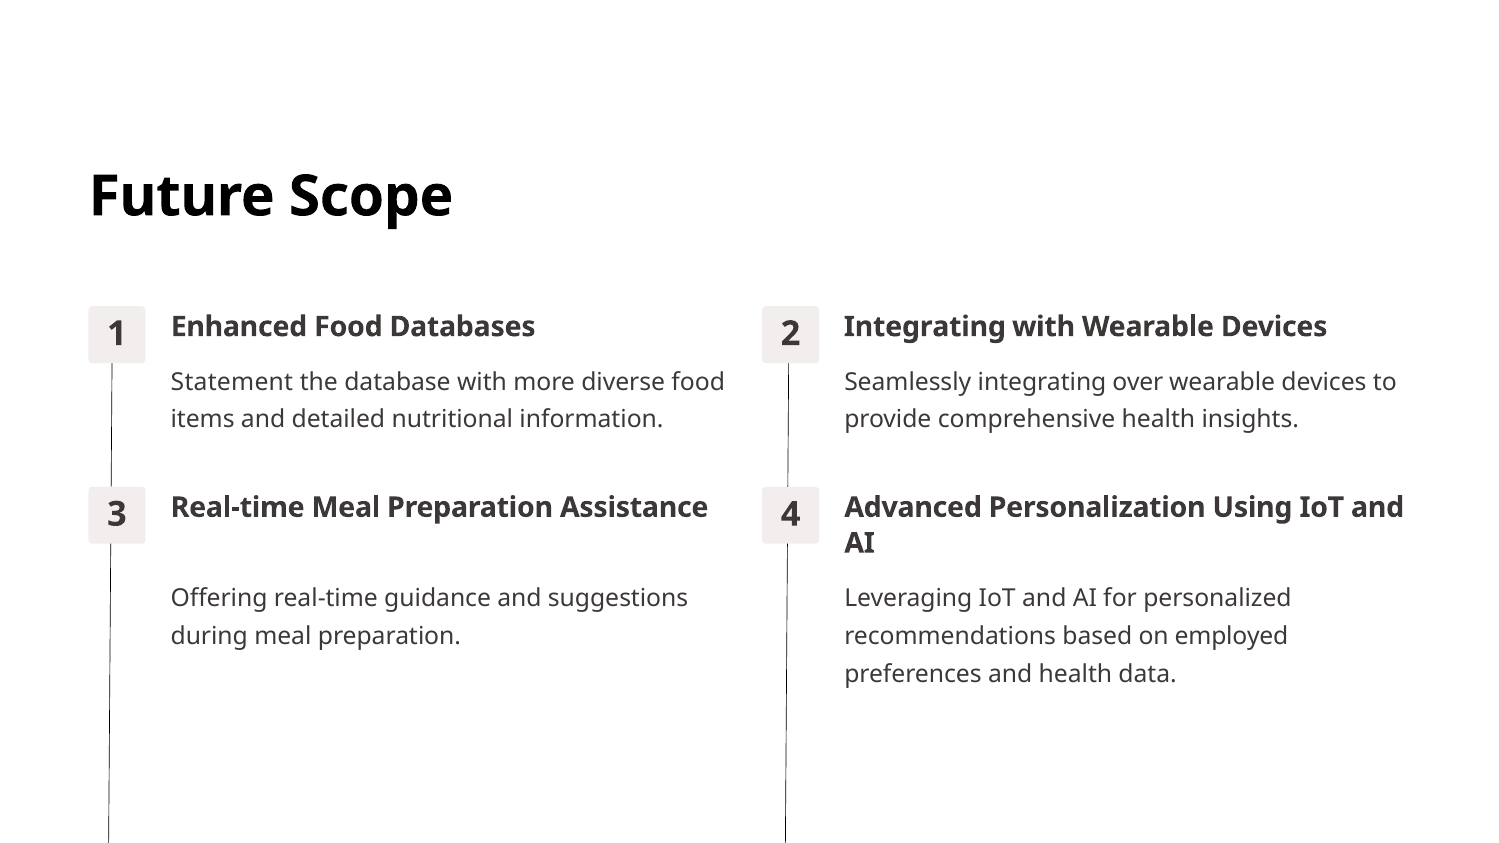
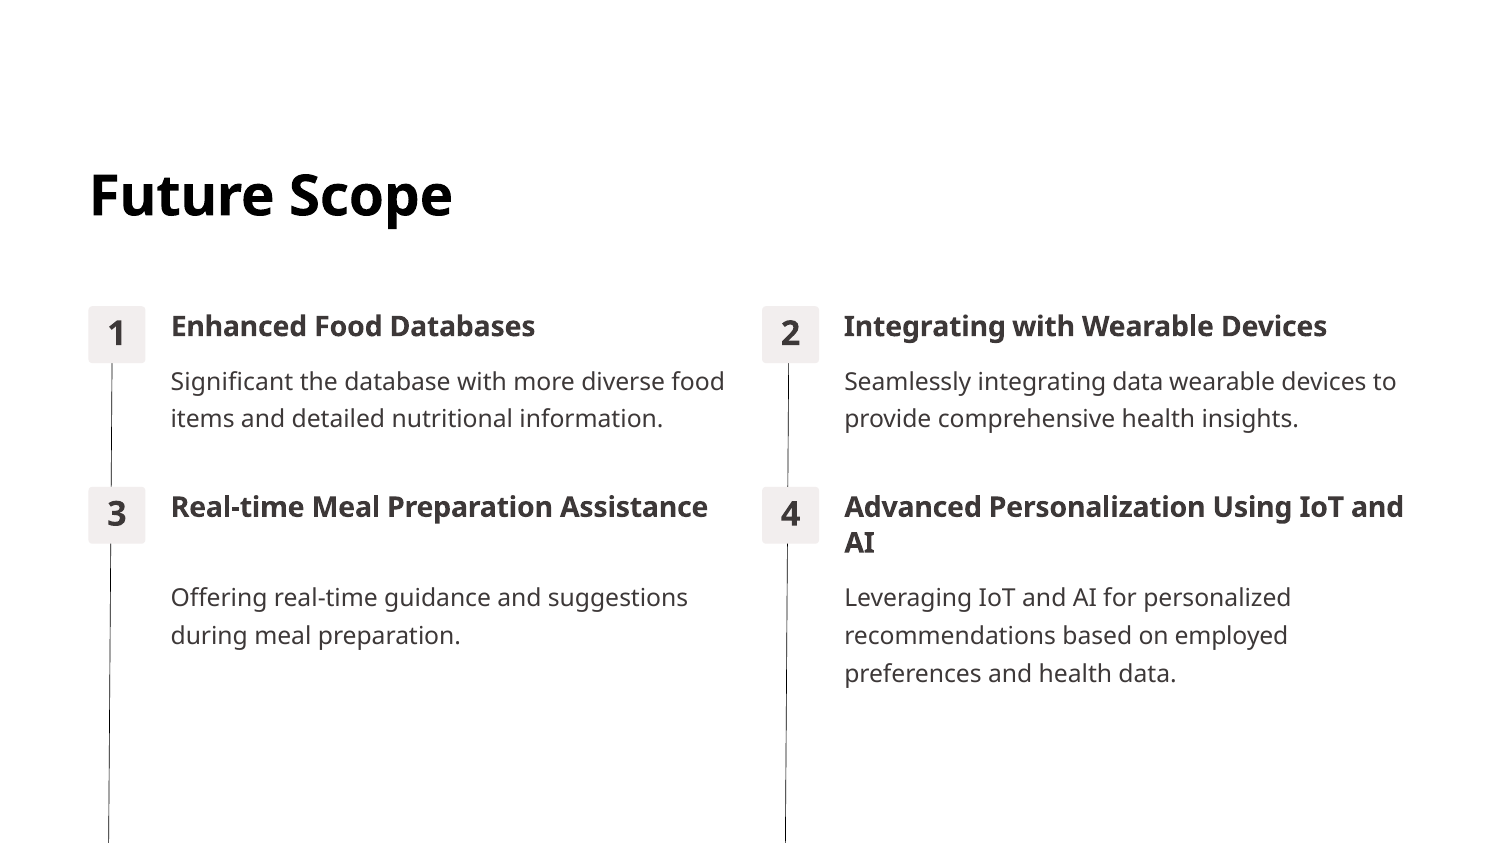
Statement: Statement -> Significant
integrating over: over -> data
